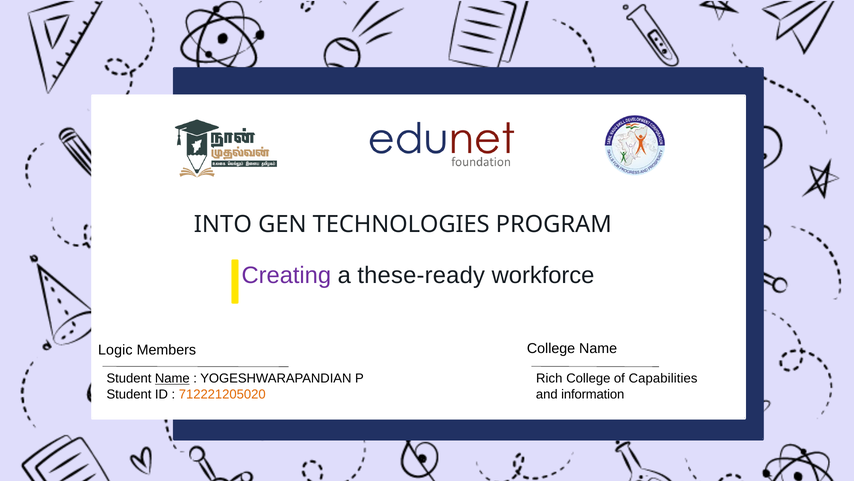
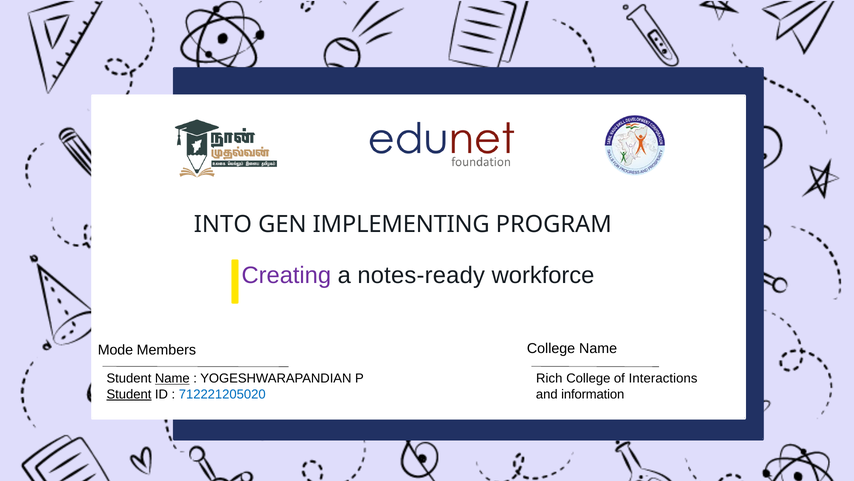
TECHNOLOGIES: TECHNOLOGIES -> IMPLEMENTING
these-ready: these-ready -> notes-ready
Logic: Logic -> Mode
Capabilities: Capabilities -> Interactions
Student at (129, 394) underline: none -> present
712221205020 colour: orange -> blue
